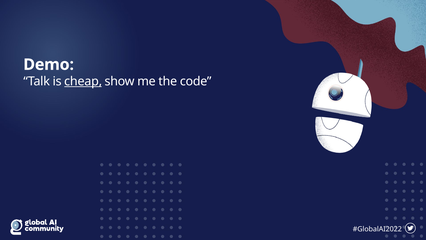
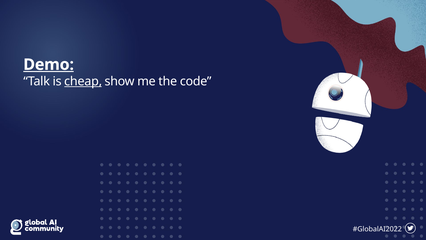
Demo underline: none -> present
